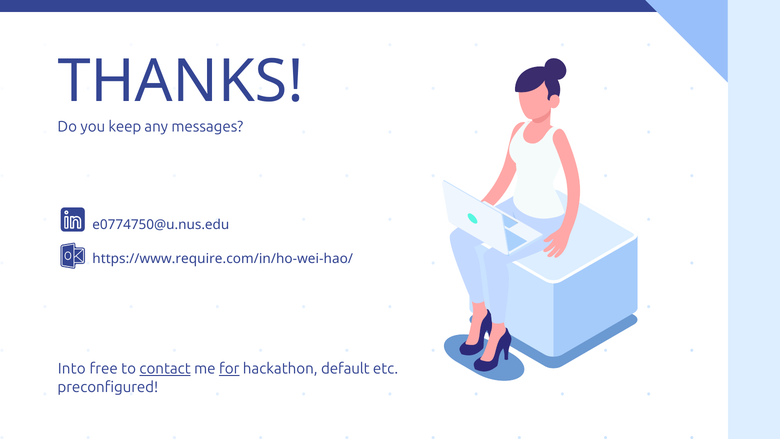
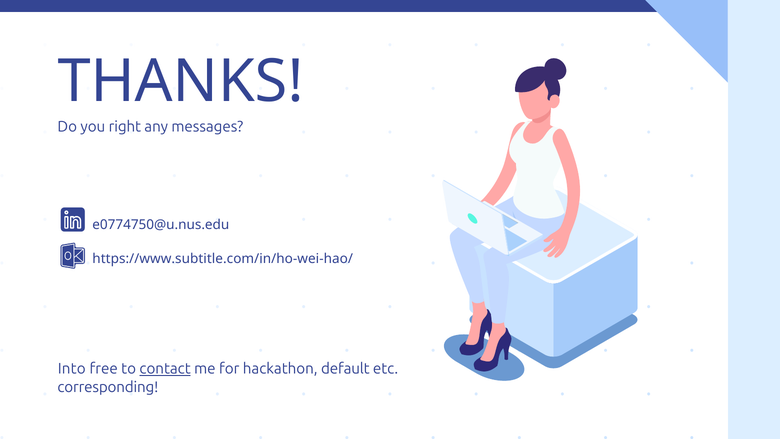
keep: keep -> right
https://www.require.com/in/ho-wei-hao/: https://www.require.com/in/ho-wei-hao/ -> https://www.subtitle.com/in/ho-wei-hao/
for underline: present -> none
preconfigured: preconfigured -> corresponding
